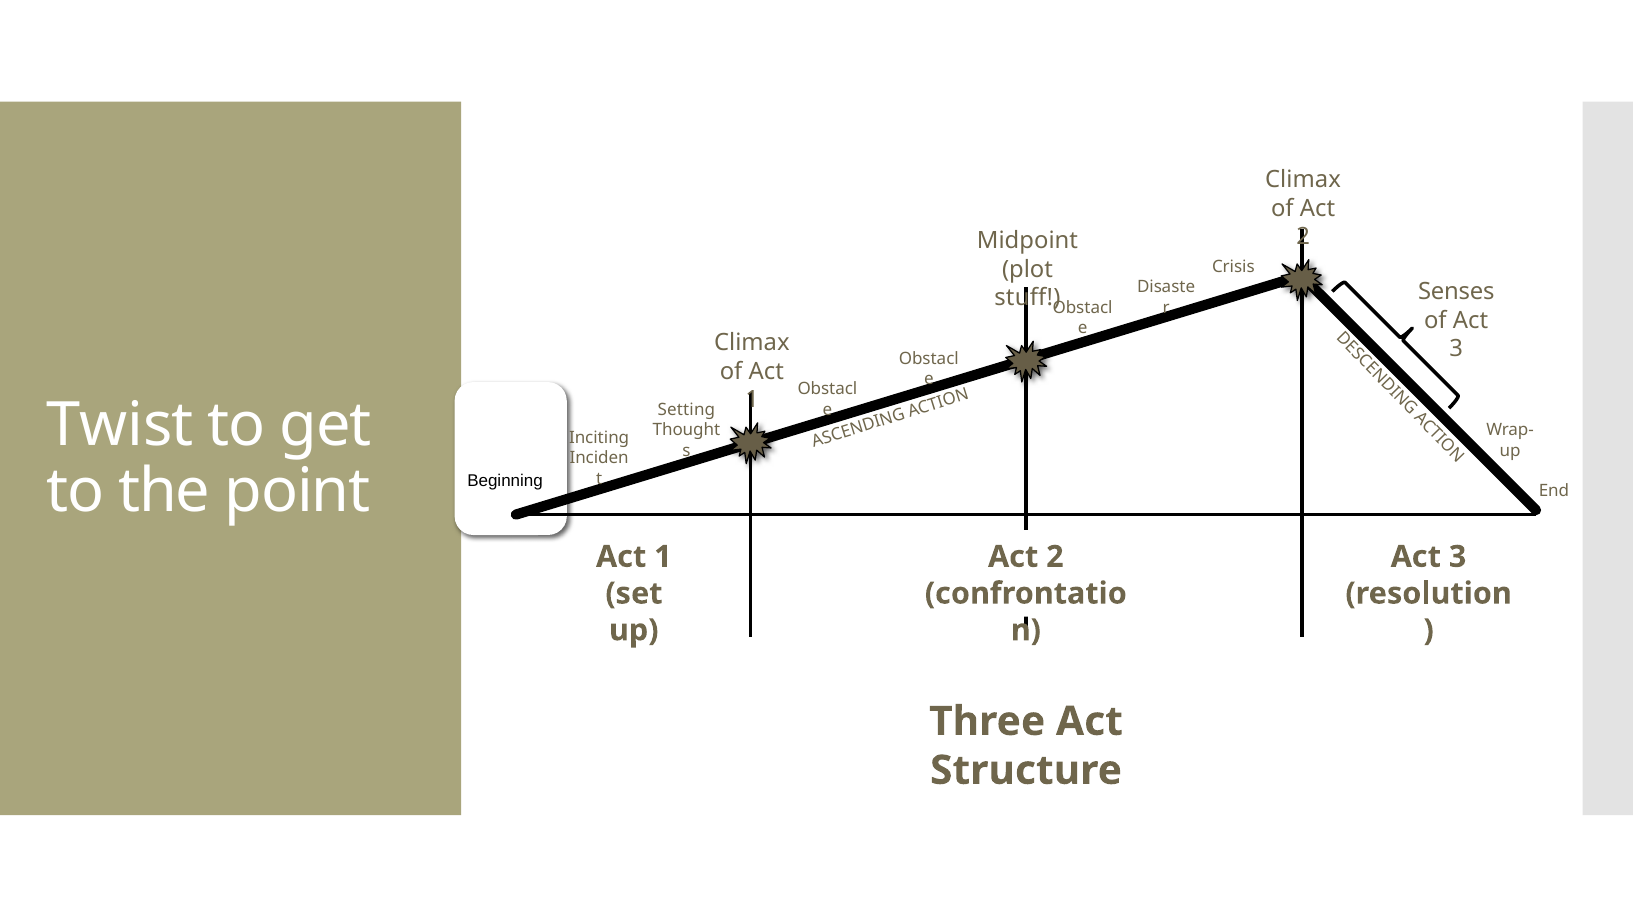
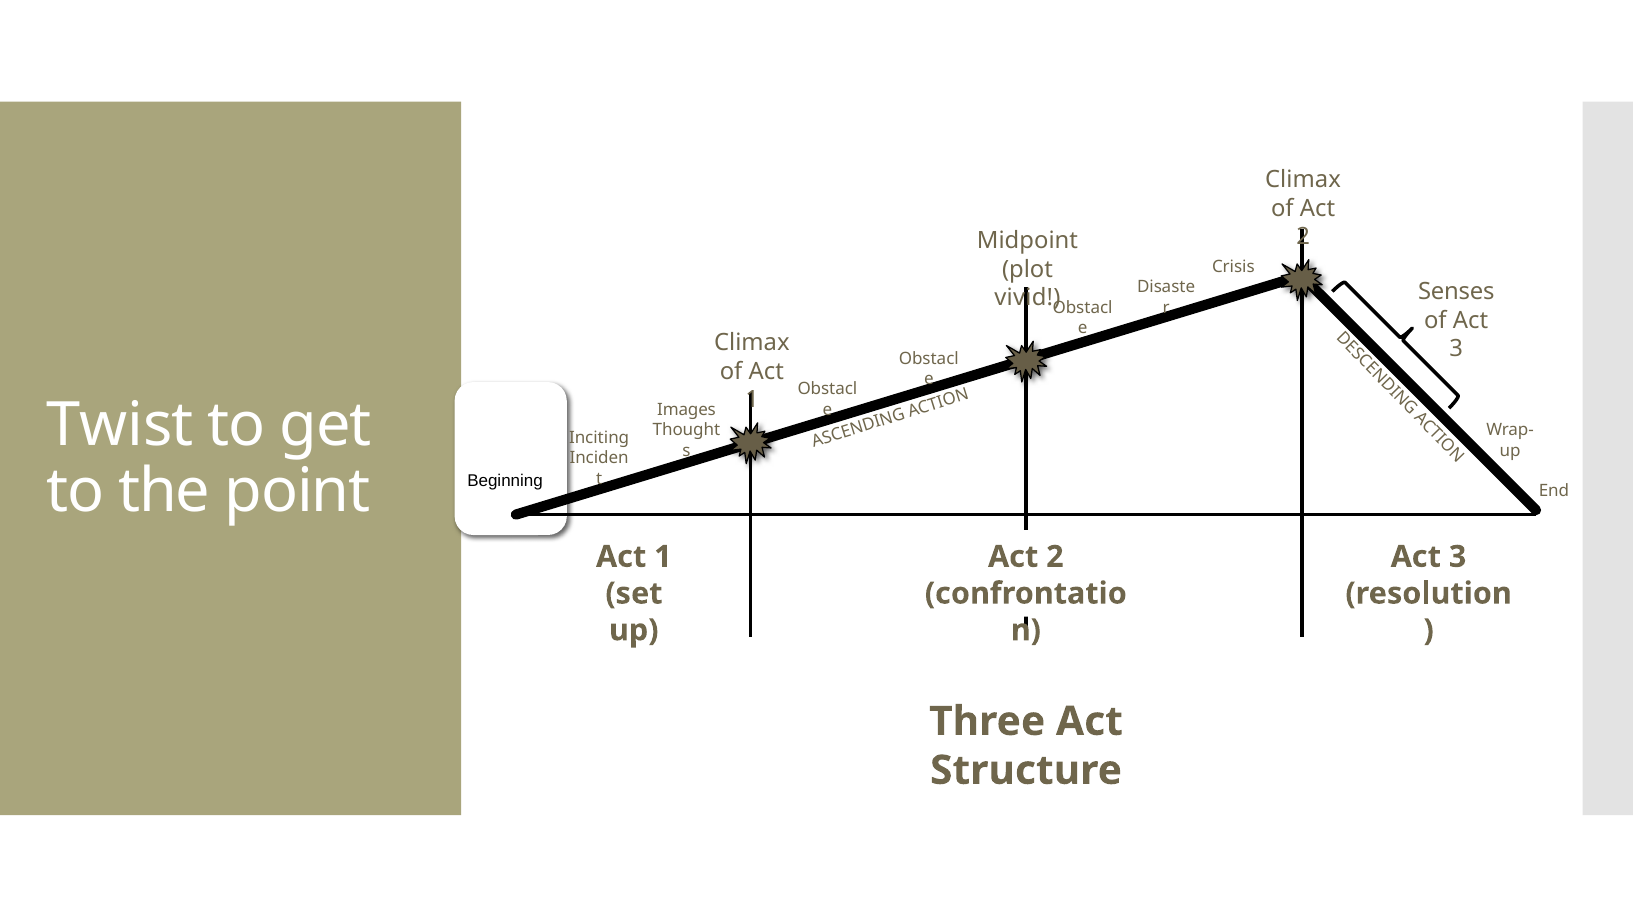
stuff: stuff -> vivid
Setting: Setting -> Images
